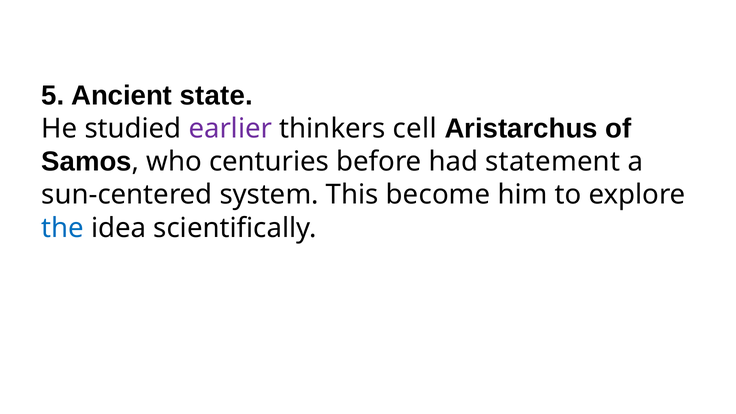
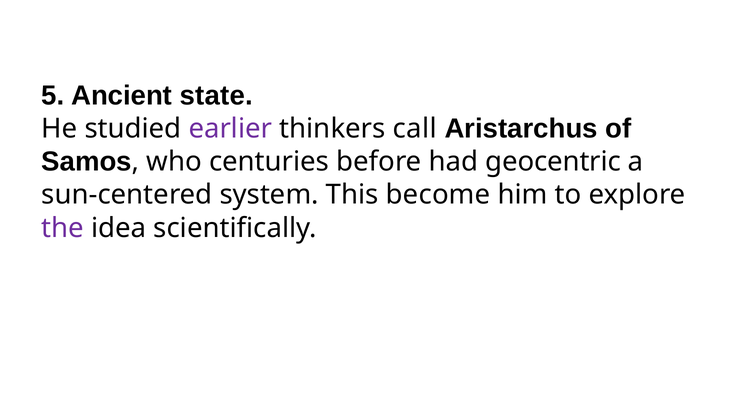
cell: cell -> call
statement: statement -> geocentric
the colour: blue -> purple
